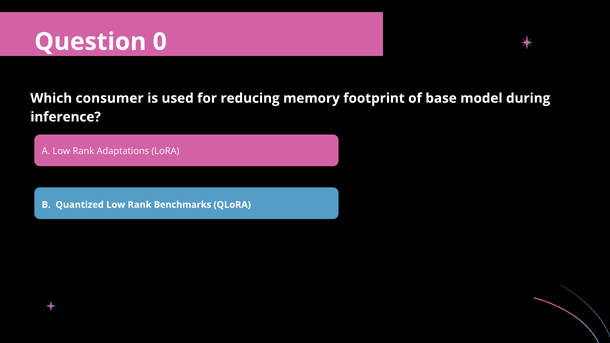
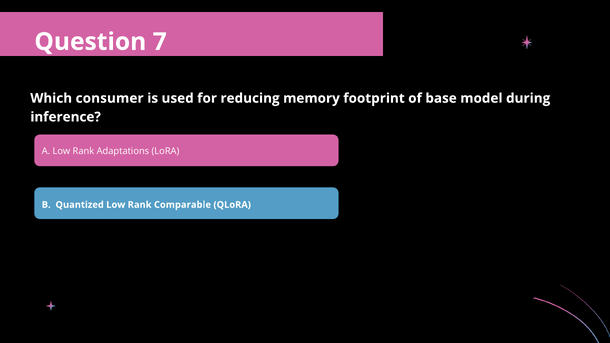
0: 0 -> 7
Benchmarks: Benchmarks -> Comparable
